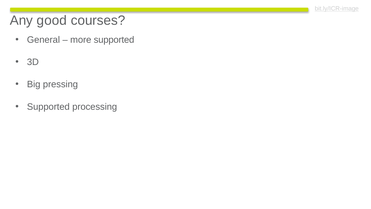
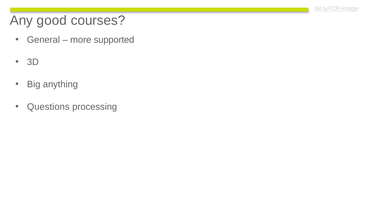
pressing: pressing -> anything
Supported at (48, 107): Supported -> Questions
